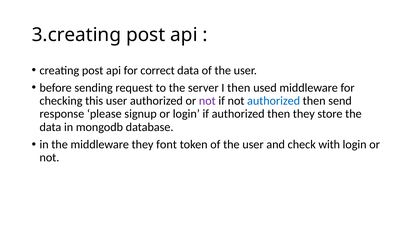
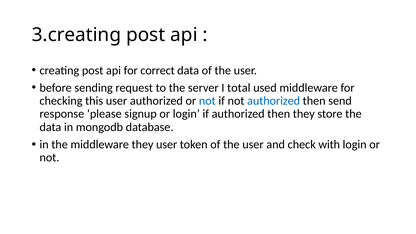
I then: then -> total
not at (207, 101) colour: purple -> blue
they font: font -> user
